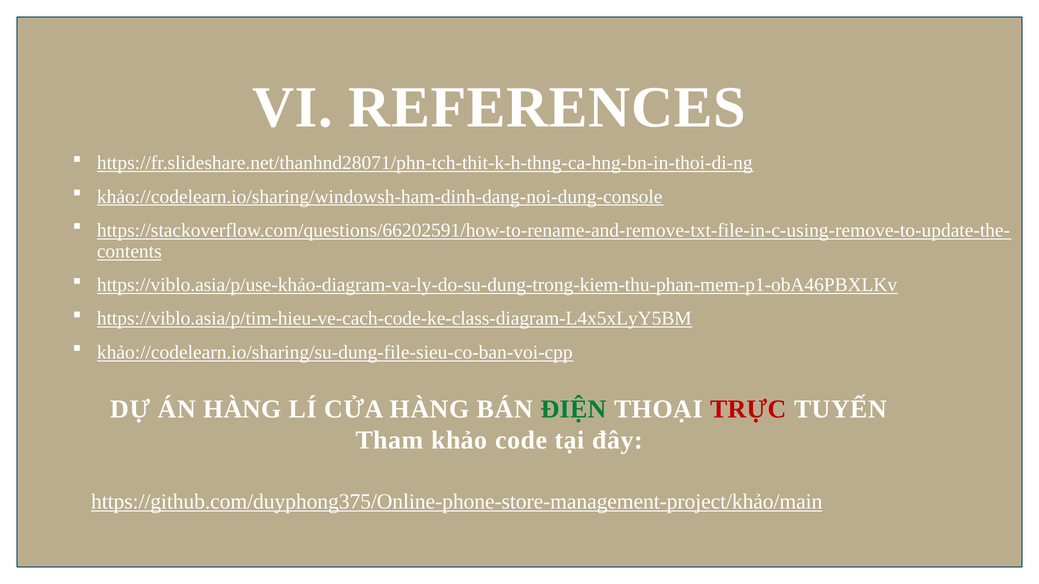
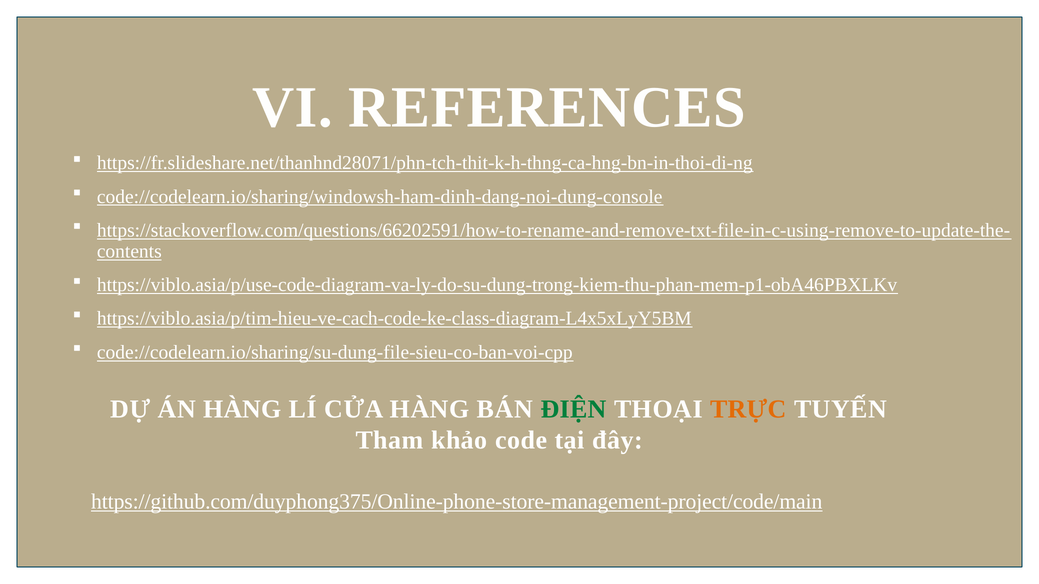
khảo://codelearn.io/sharing/windowsh-ham-dinh-dang-noi-dung-console: khảo://codelearn.io/sharing/windowsh-ham-dinh-dang-noi-dung-console -> code://codelearn.io/sharing/windowsh-ham-dinh-dang-noi-dung-console
https://viblo.asia/p/use-khảo-diagram-va-ly-do-su-dung-trong-kiem-thu-phan-mem-p1-obA46PBXLKv: https://viblo.asia/p/use-khảo-diagram-va-ly-do-su-dung-trong-kiem-thu-phan-mem-p1-obA46PBXLKv -> https://viblo.asia/p/use-code-diagram-va-ly-do-su-dung-trong-kiem-thu-phan-mem-p1-obA46PBXLKv
khảo://codelearn.io/sharing/su-dung-file-sieu-co-ban-voi-cpp: khảo://codelearn.io/sharing/su-dung-file-sieu-co-ban-voi-cpp -> code://codelearn.io/sharing/su-dung-file-sieu-co-ban-voi-cpp
TRỰC colour: red -> orange
https://github.com/duyphong375/Online-phone-store-management-project/khảo/main: https://github.com/duyphong375/Online-phone-store-management-project/khảo/main -> https://github.com/duyphong375/Online-phone-store-management-project/code/main
